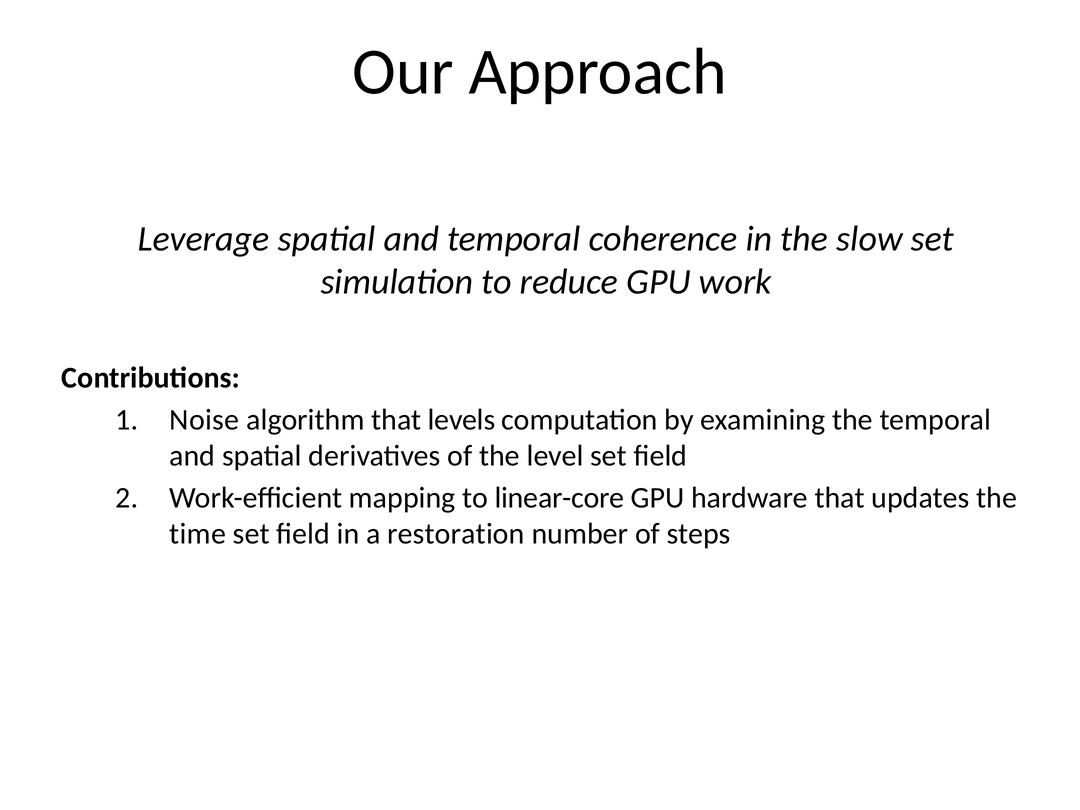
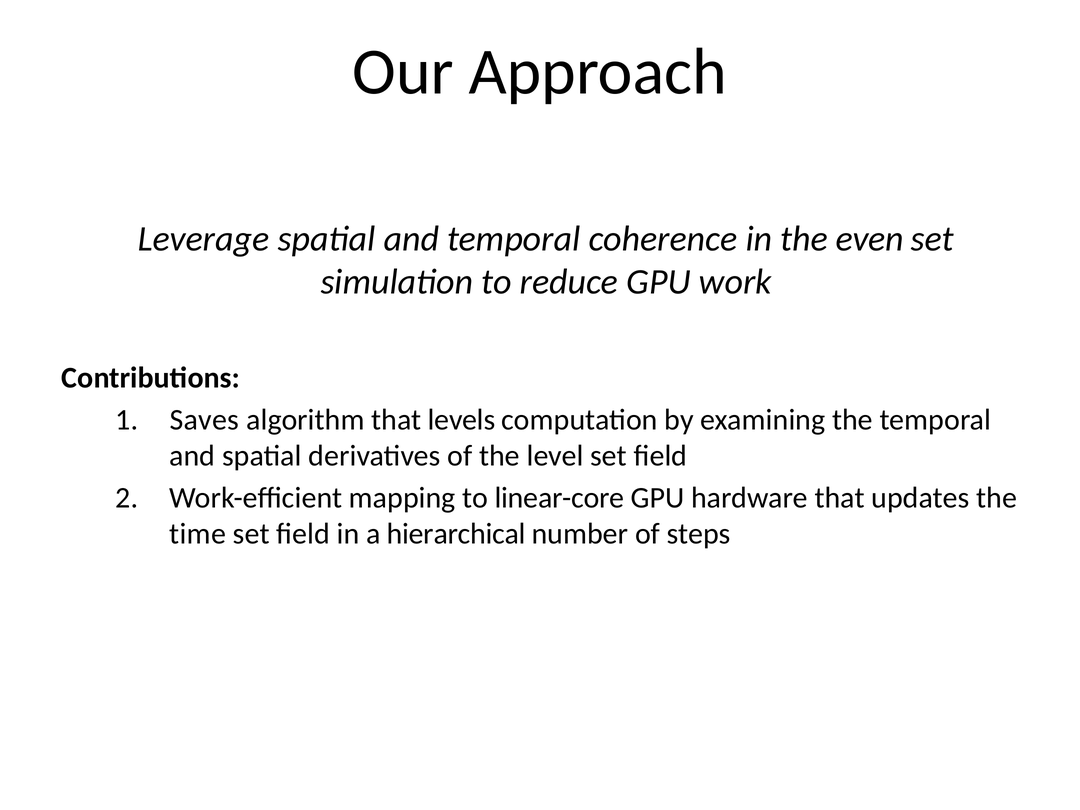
slow: slow -> even
Noise: Noise -> Saves
restoration: restoration -> hierarchical
